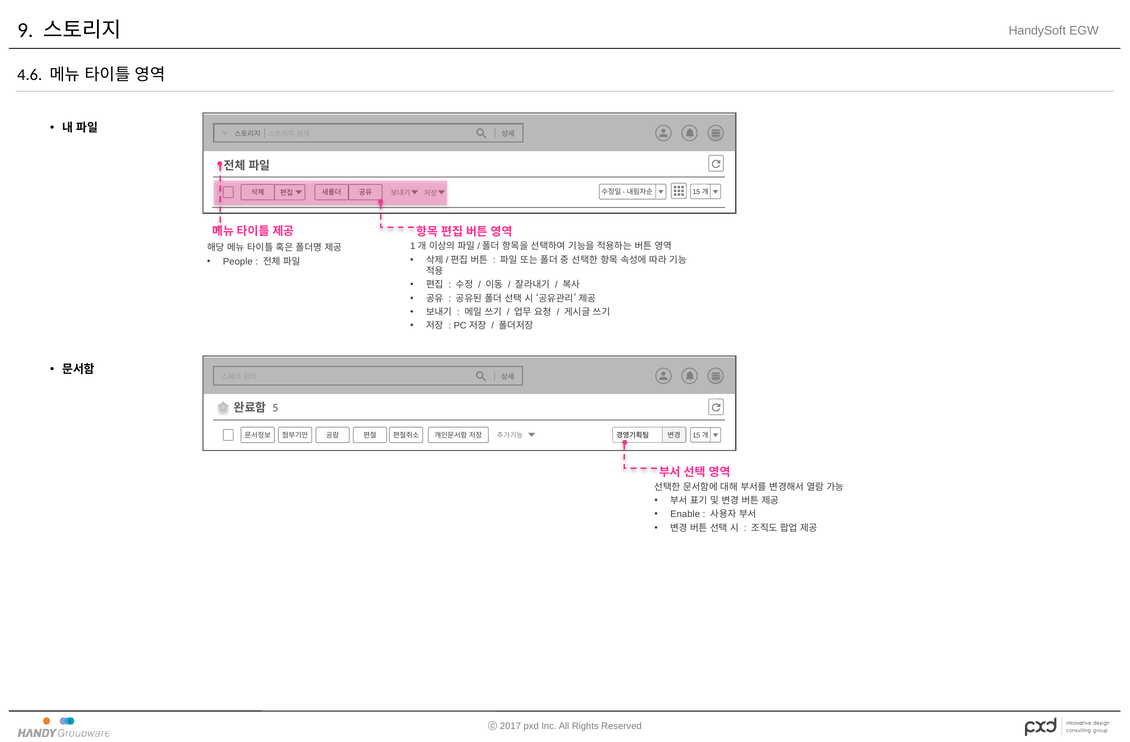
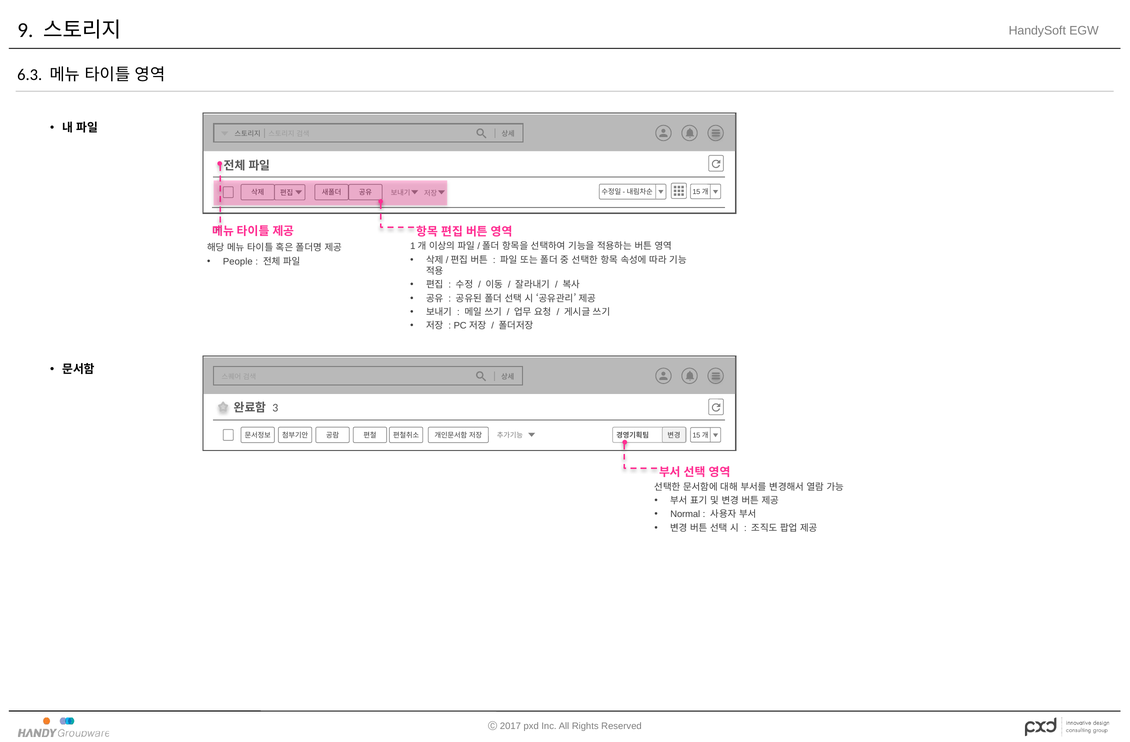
4.6: 4.6 -> 6.3
5: 5 -> 3
Enable: Enable -> Normal
